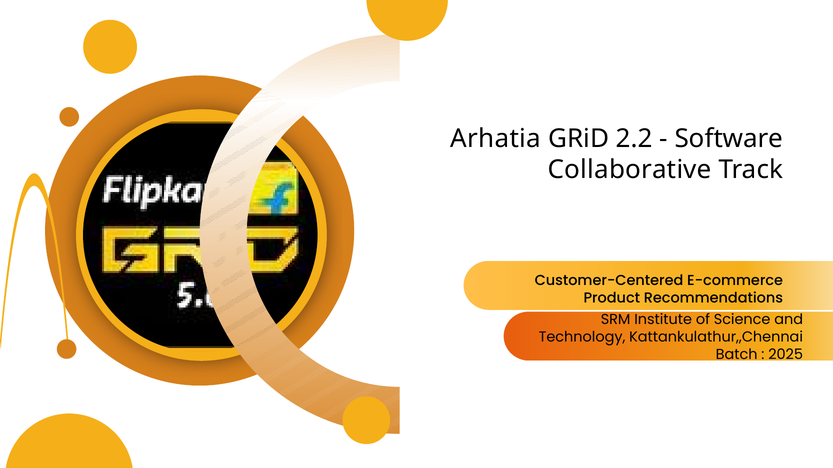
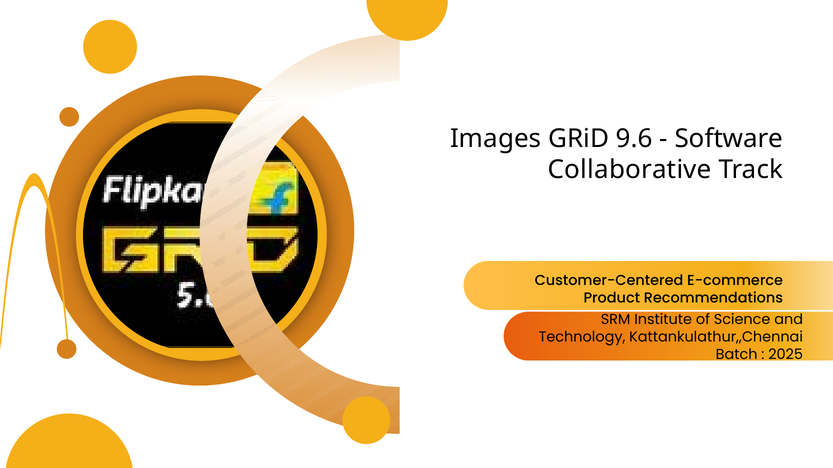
Arhatia: Arhatia -> Images
2.2: 2.2 -> 9.6
